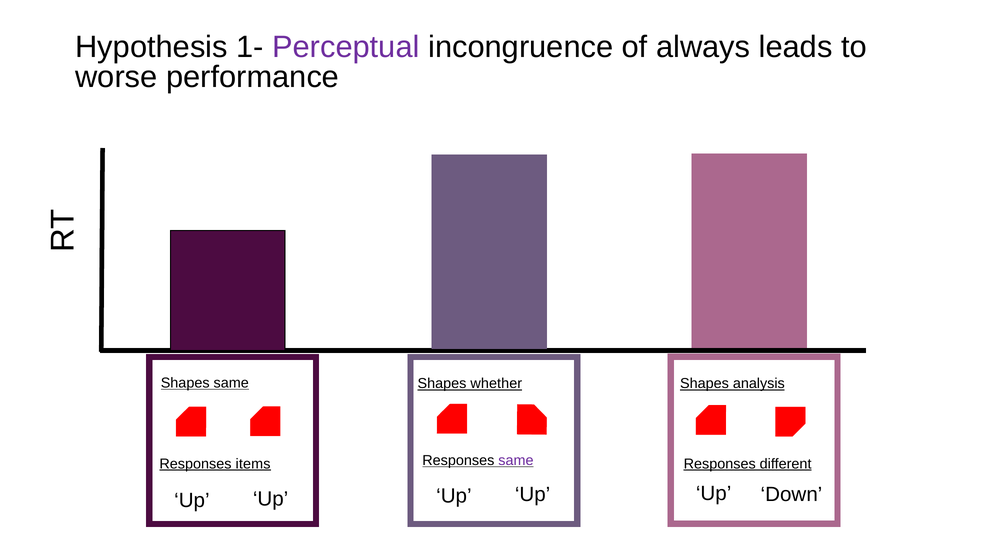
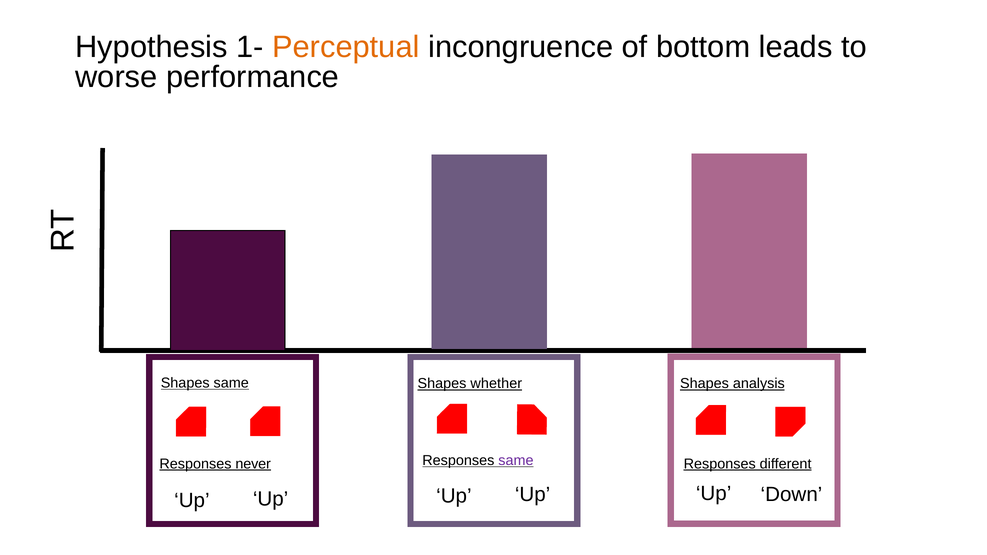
Perceptual colour: purple -> orange
always: always -> bottom
items: items -> never
